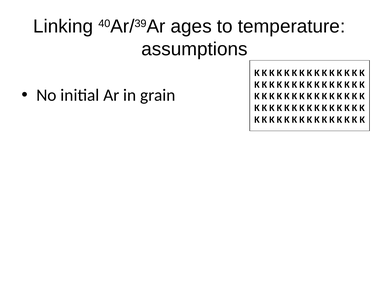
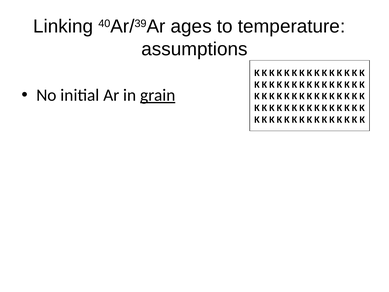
grain underline: none -> present
